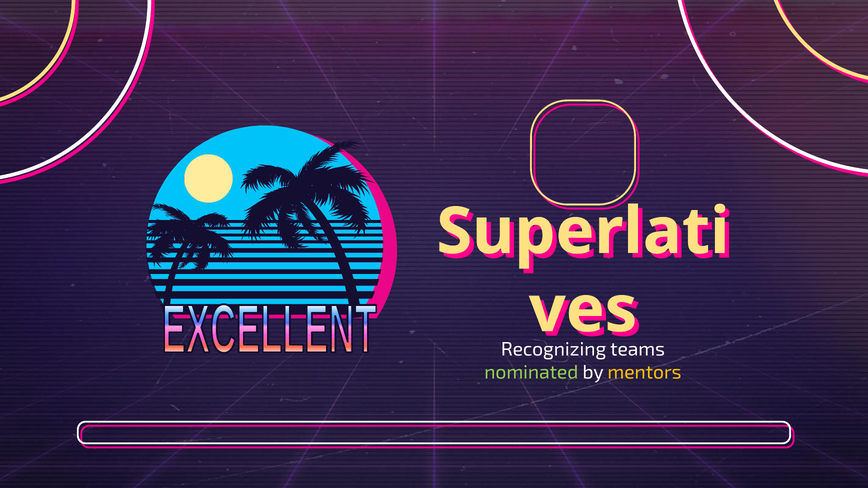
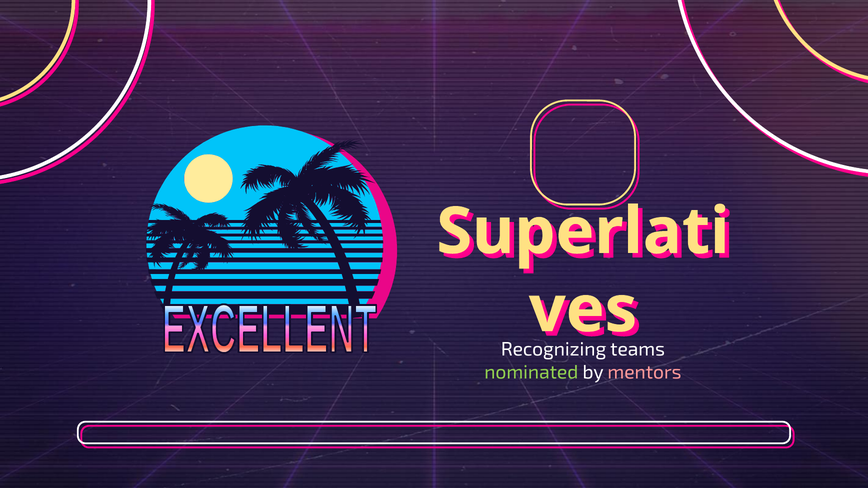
mentors colour: yellow -> pink
